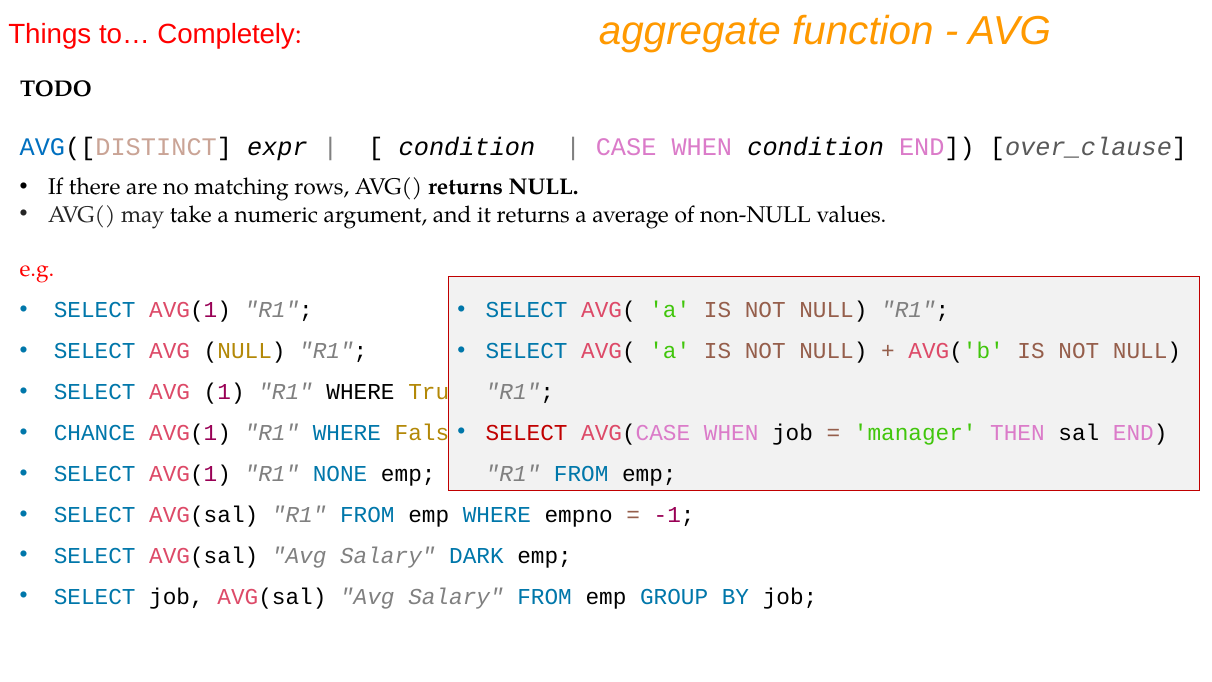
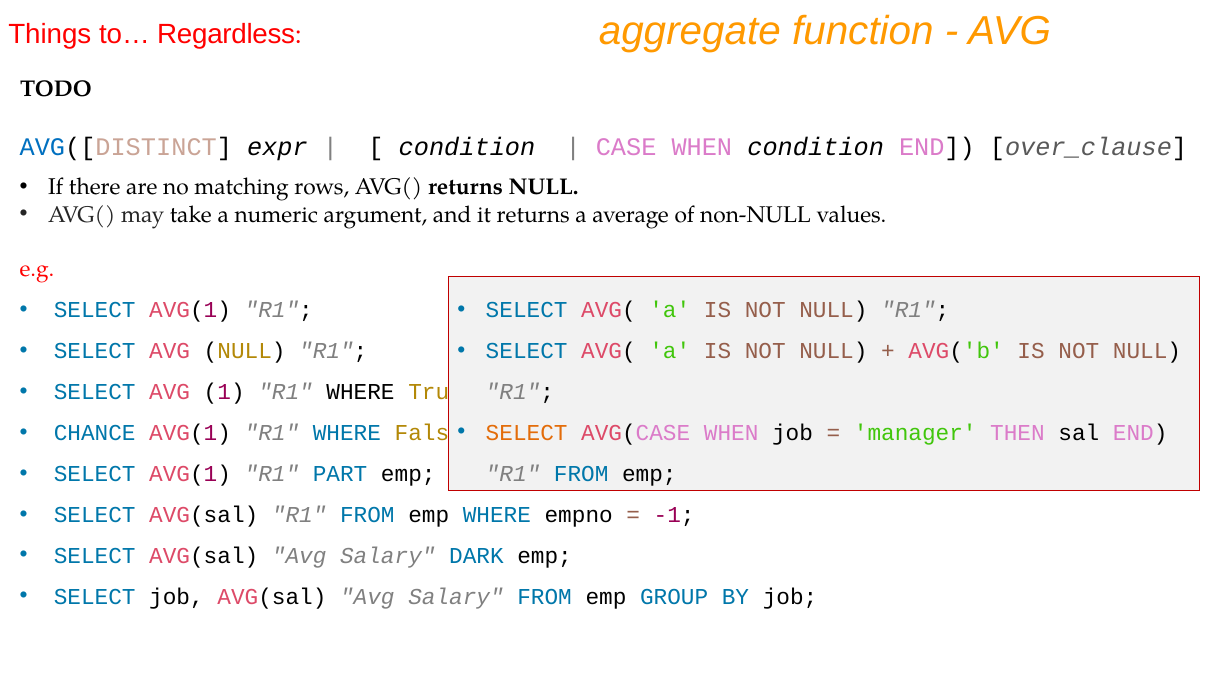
Completely: Completely -> Regardless
SELECT at (527, 433) colour: red -> orange
NONE: NONE -> PART
